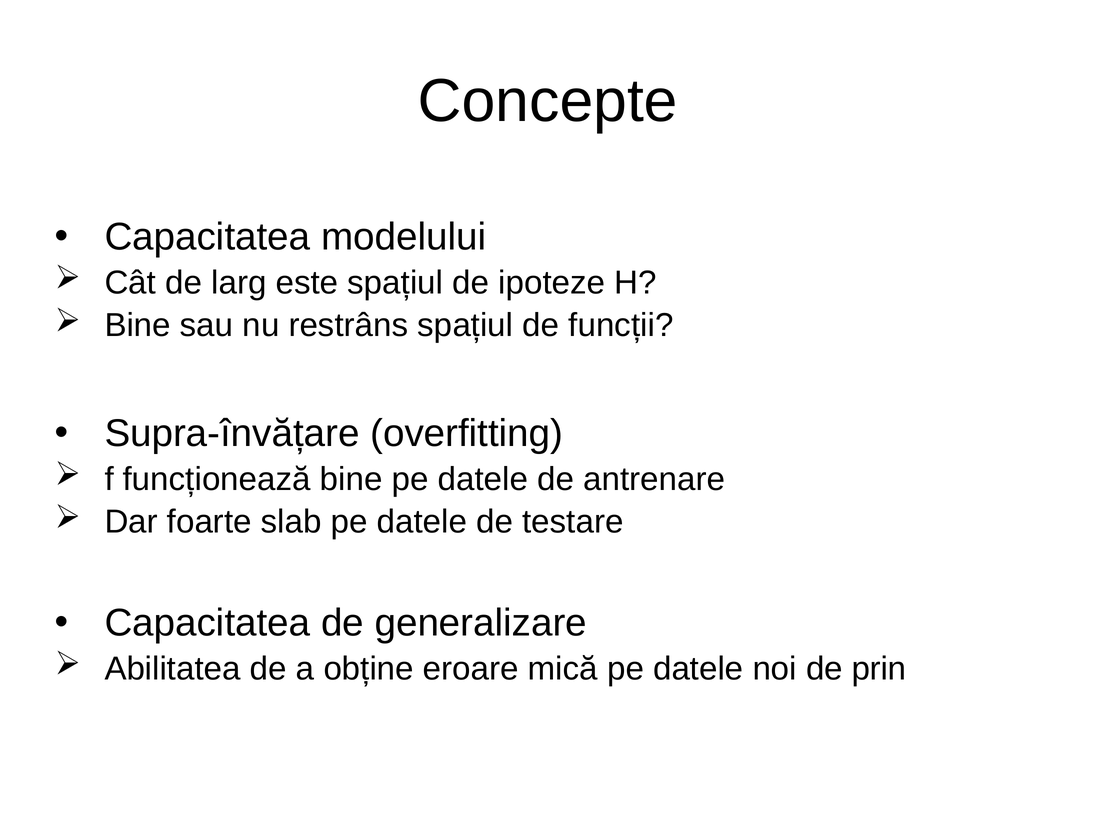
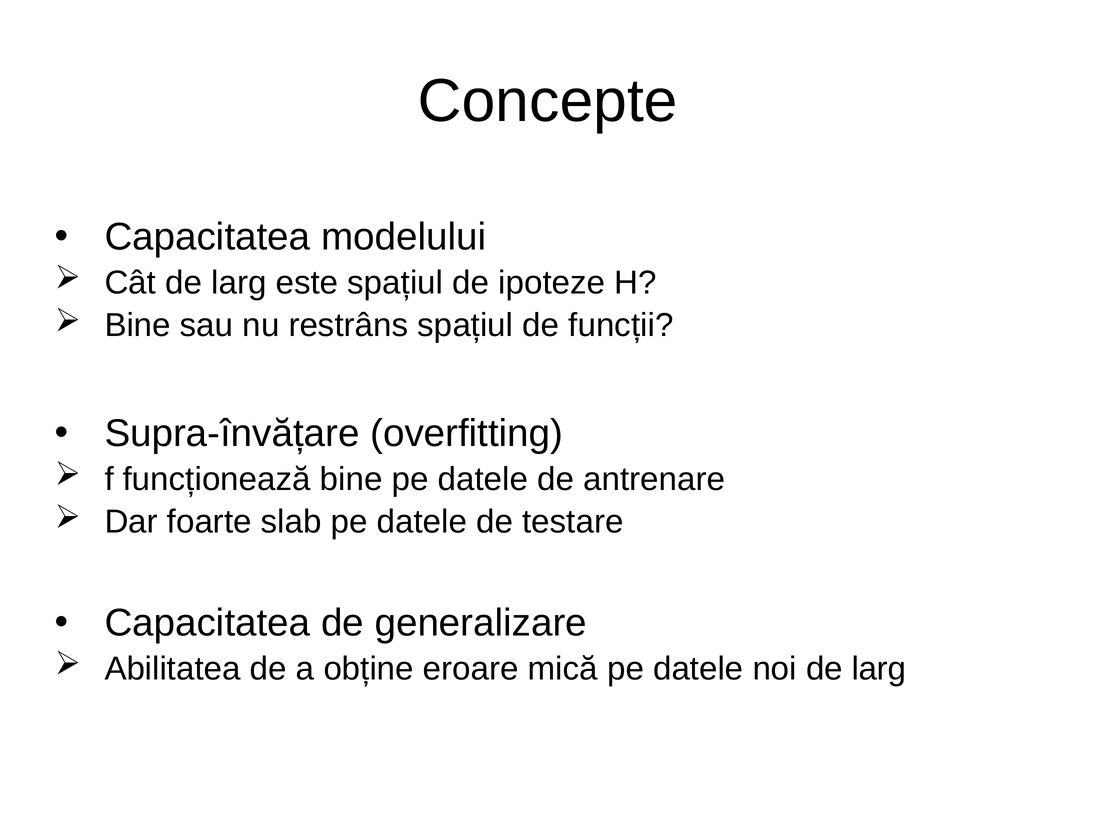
noi de prin: prin -> larg
